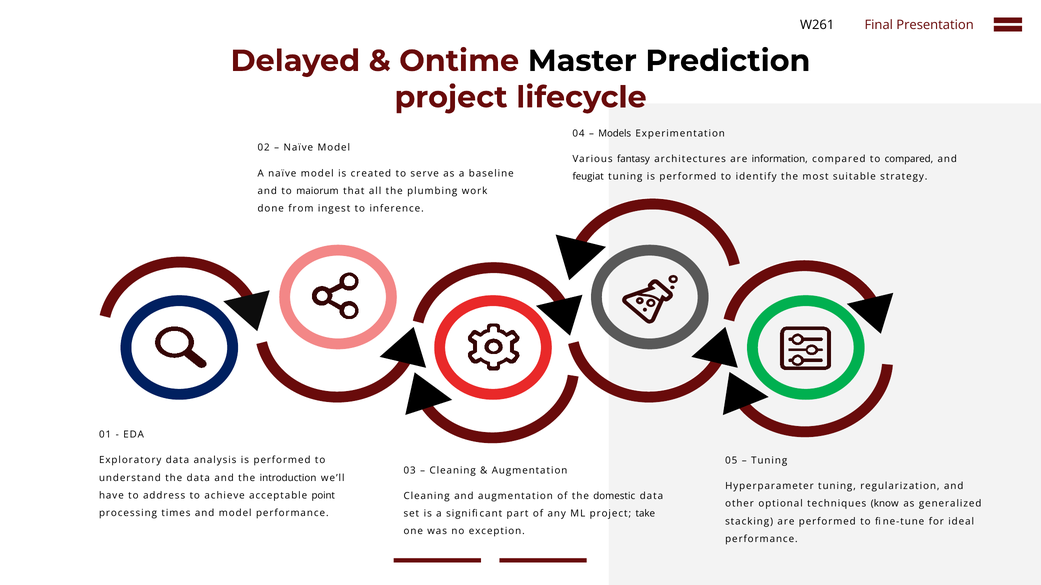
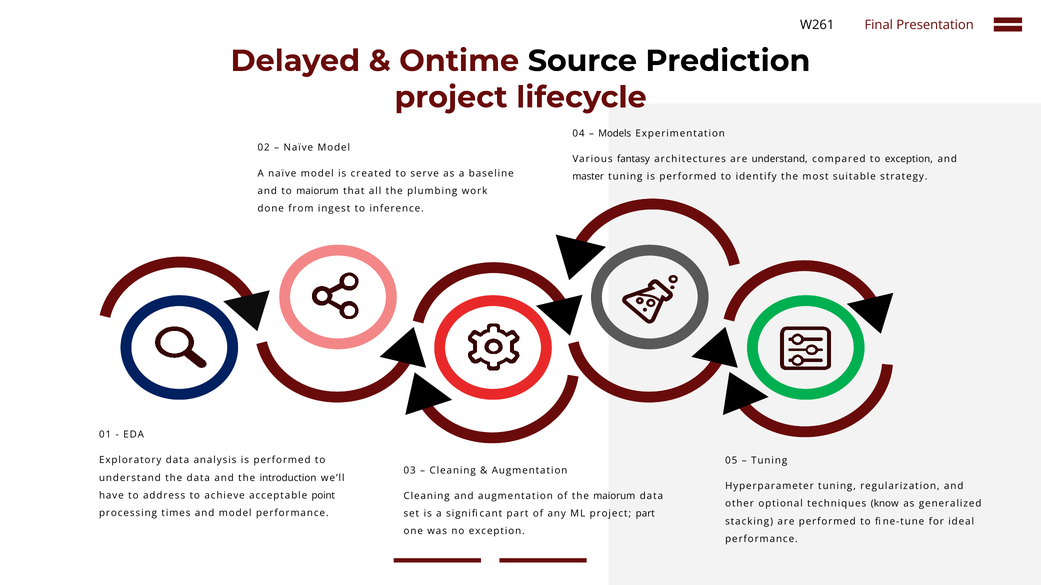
Master: Master -> Source
are information: information -> understand
to compared: compared -> exception
feugiat: feugiat -> master
the domestic: domestic -> maiorum
project take: take -> part
